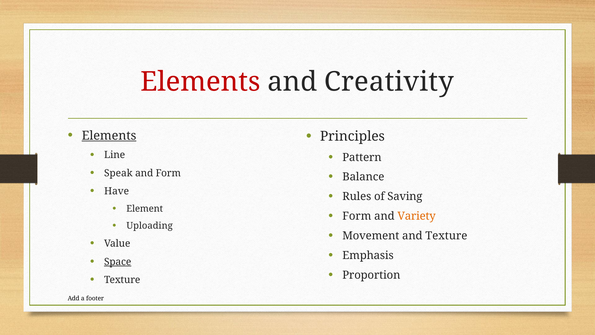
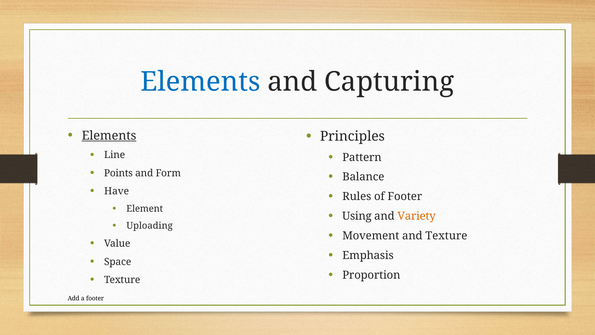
Elements at (200, 82) colour: red -> blue
Creativity: Creativity -> Capturing
Speak: Speak -> Points
of Saving: Saving -> Footer
Form at (357, 216): Form -> Using
Space underline: present -> none
